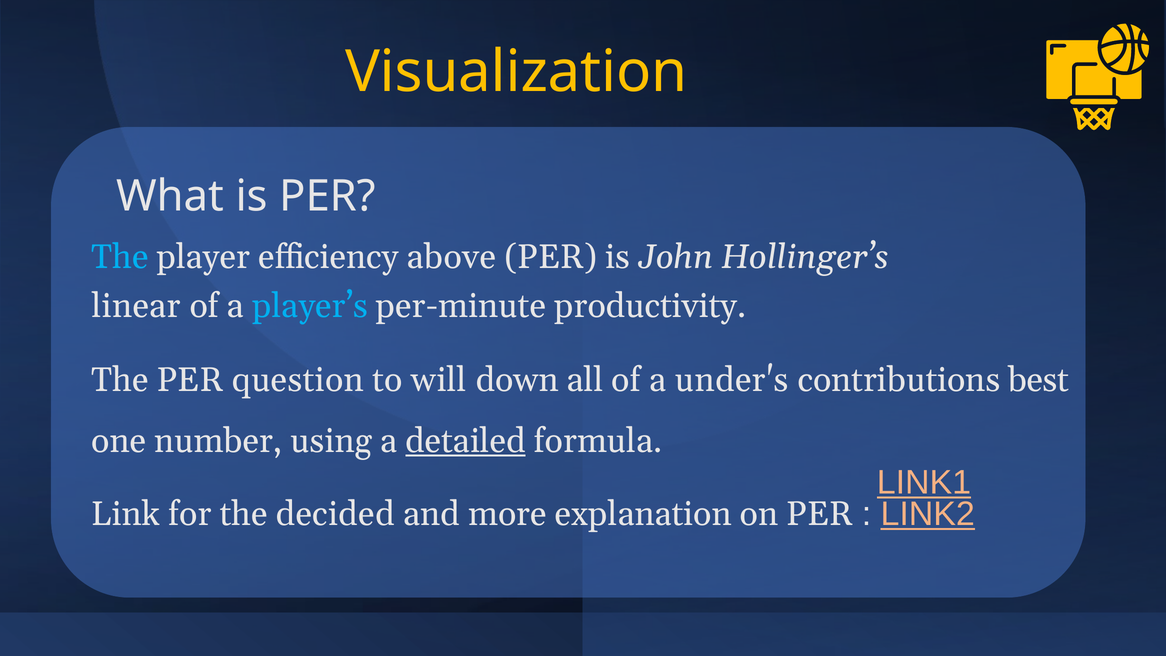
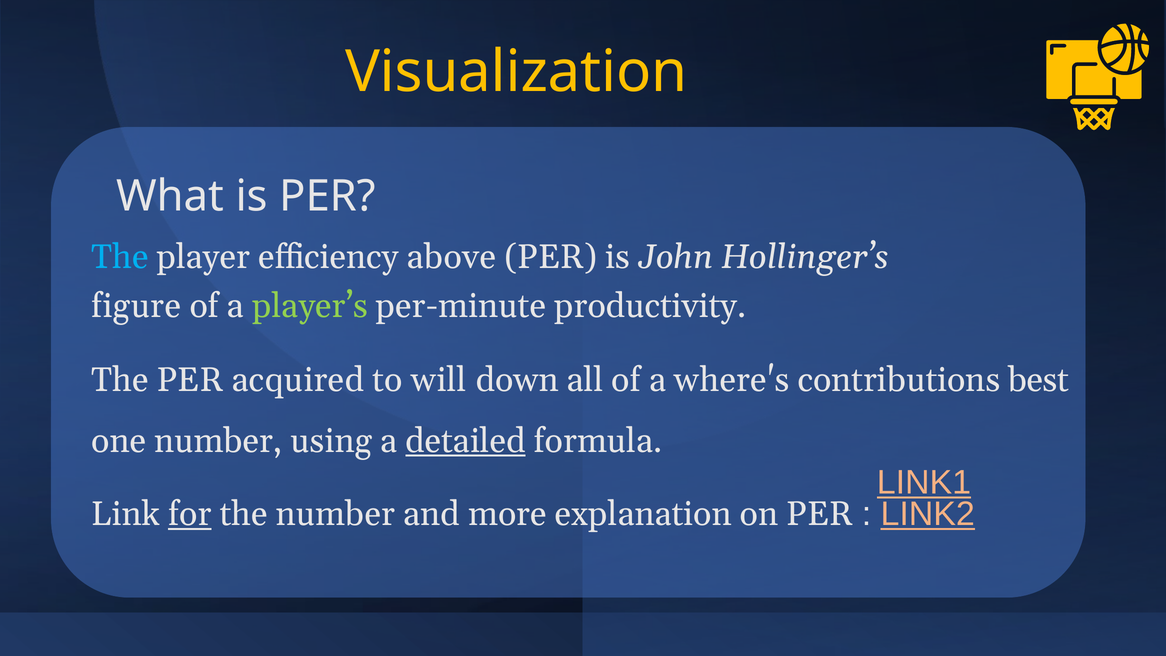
linear: linear -> figure
player’s colour: light blue -> light green
question: question -> acquired
under's: under's -> where's
for underline: none -> present
the decided: decided -> number
